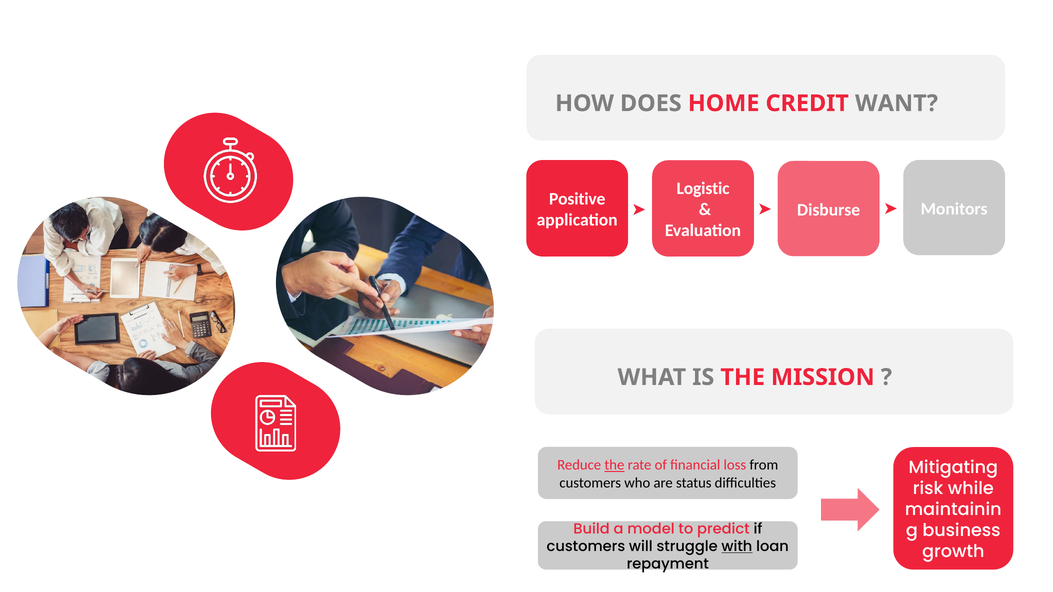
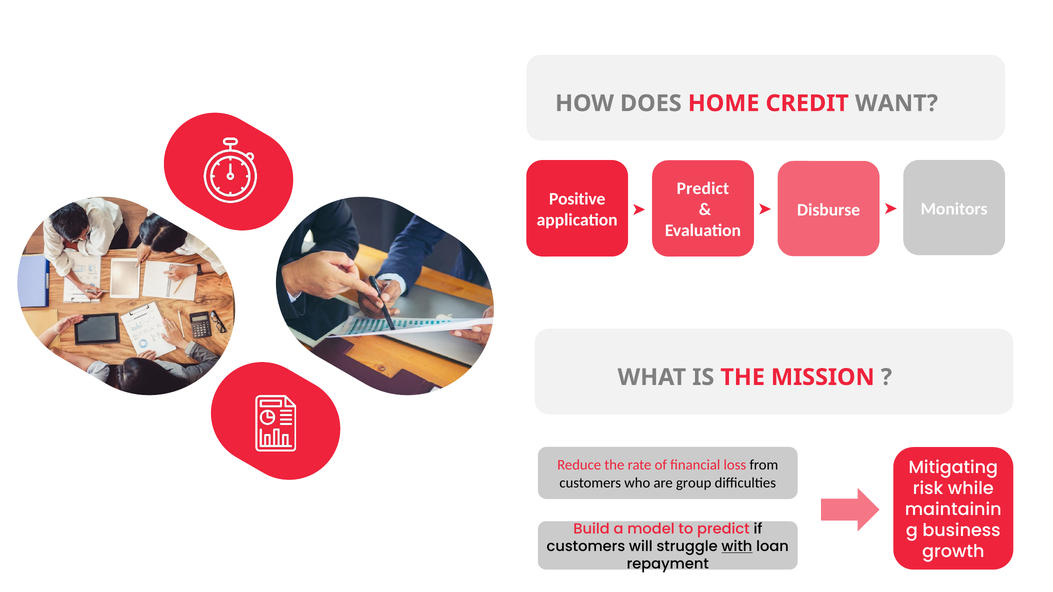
Logistic at (703, 189): Logistic -> Predict
the at (614, 465) underline: present -> none
status: status -> group
